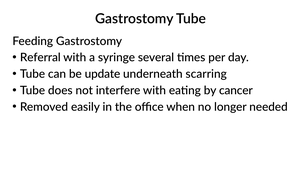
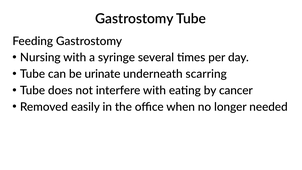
Referral: Referral -> Nursing
update: update -> urinate
